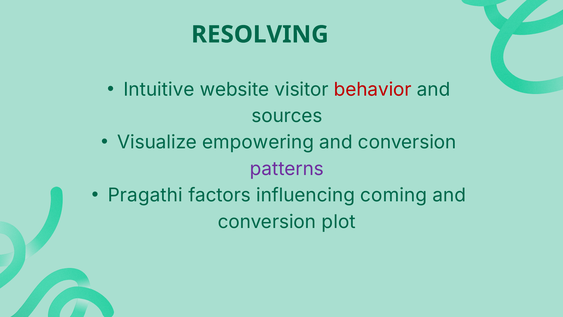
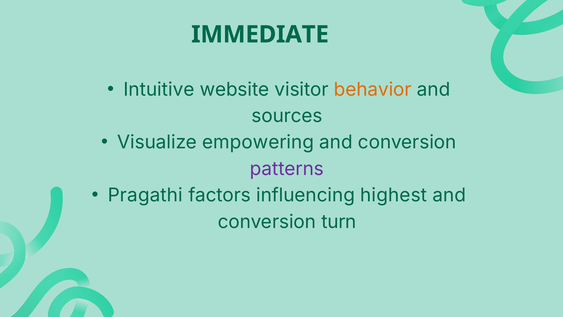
RESOLVING: RESOLVING -> IMMEDIATE
behavior colour: red -> orange
coming: coming -> highest
plot: plot -> turn
